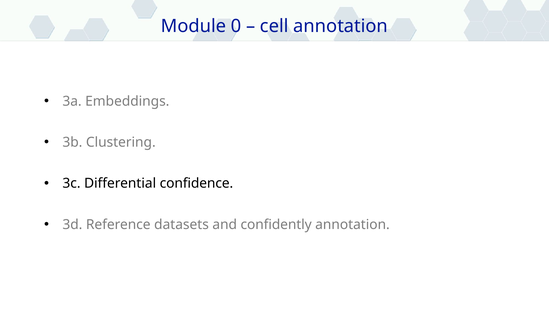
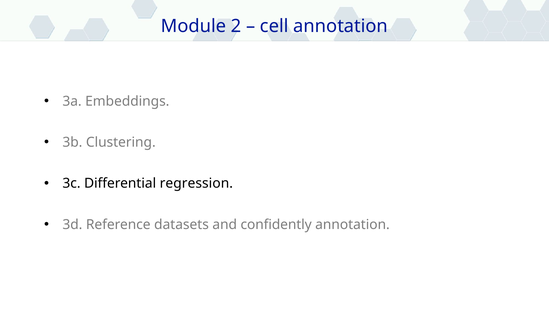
0: 0 -> 2
confidence: confidence -> regression
